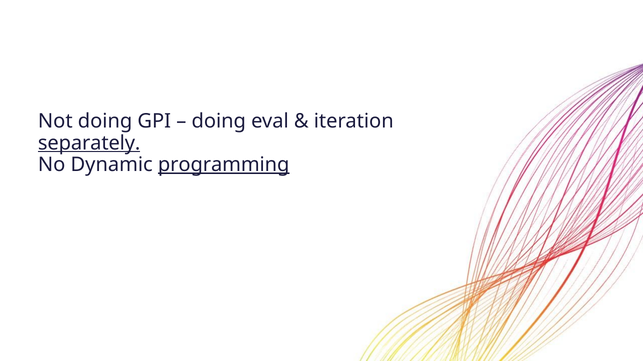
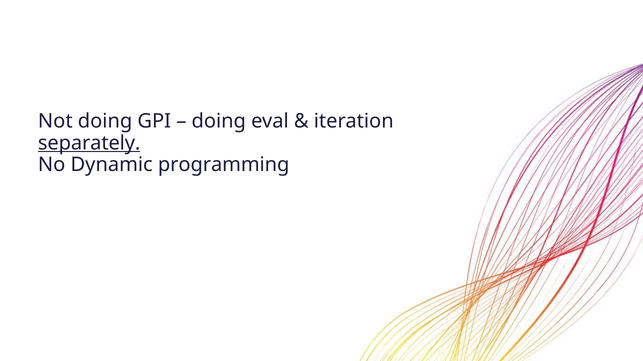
programming underline: present -> none
